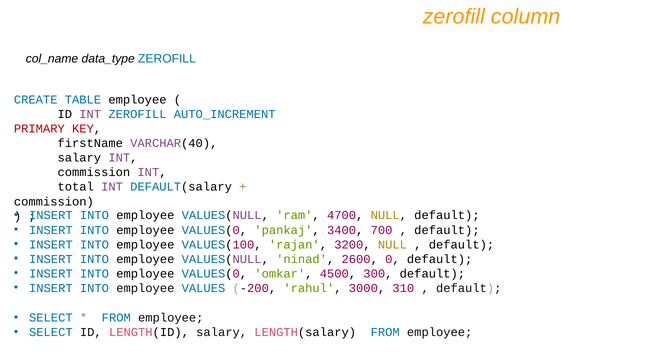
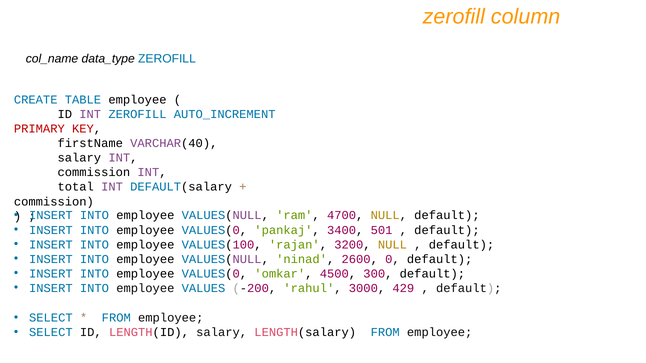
700: 700 -> 501
310: 310 -> 429
